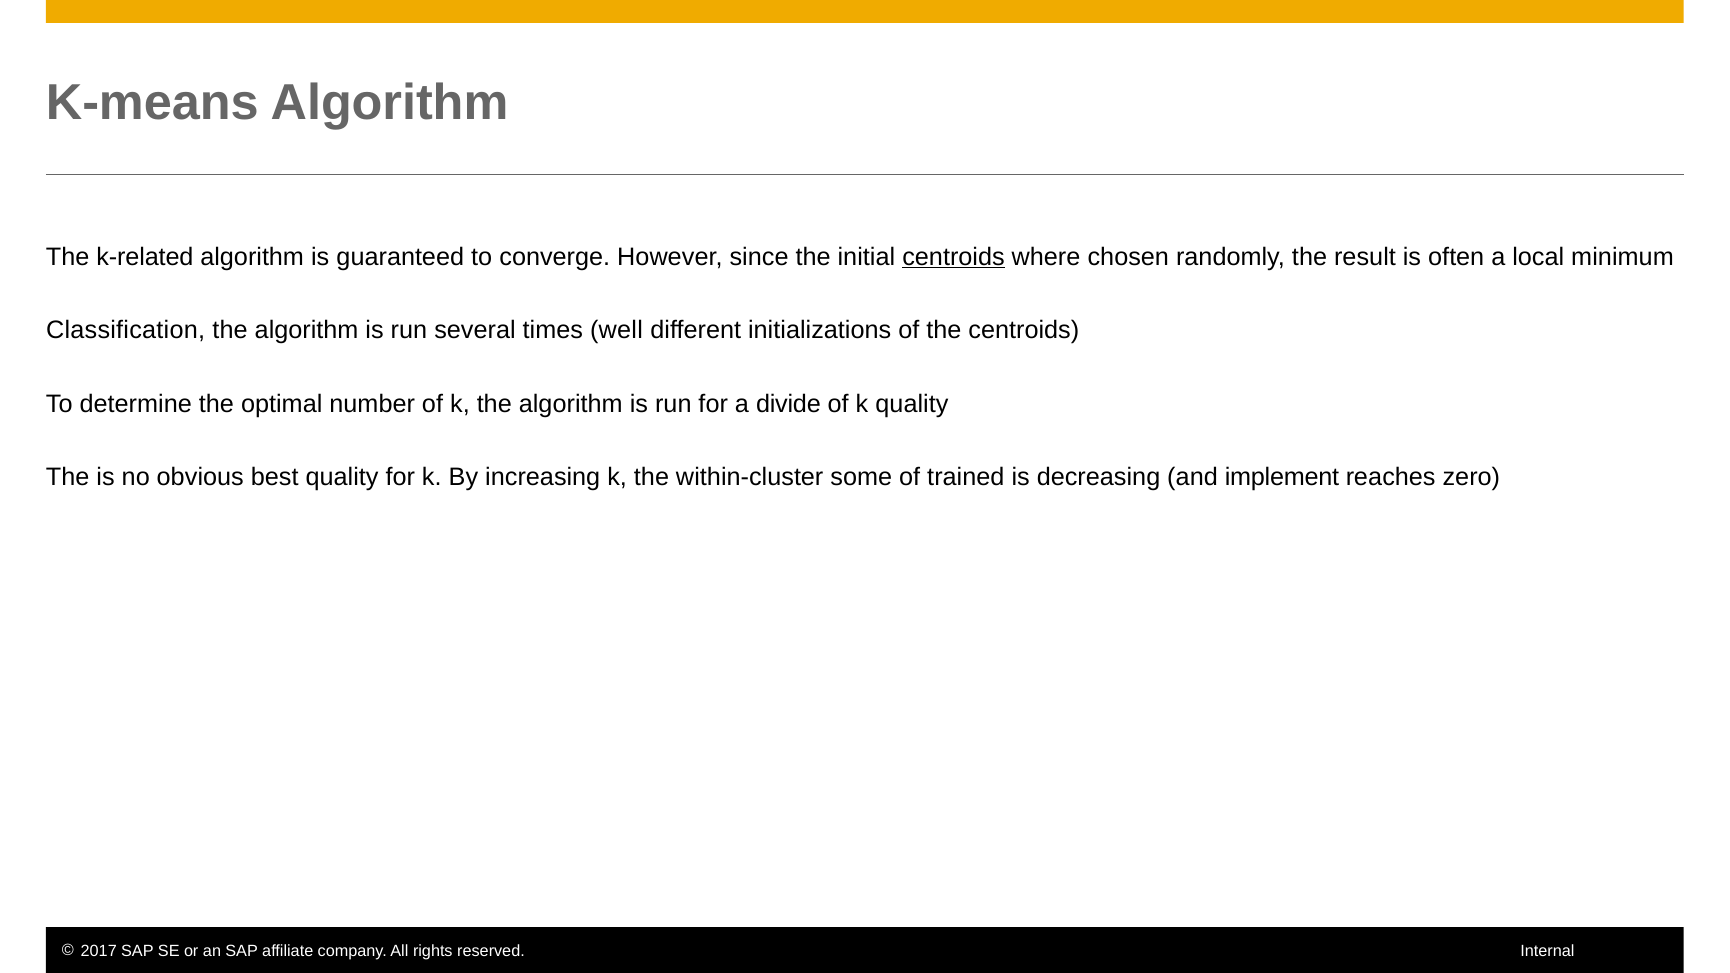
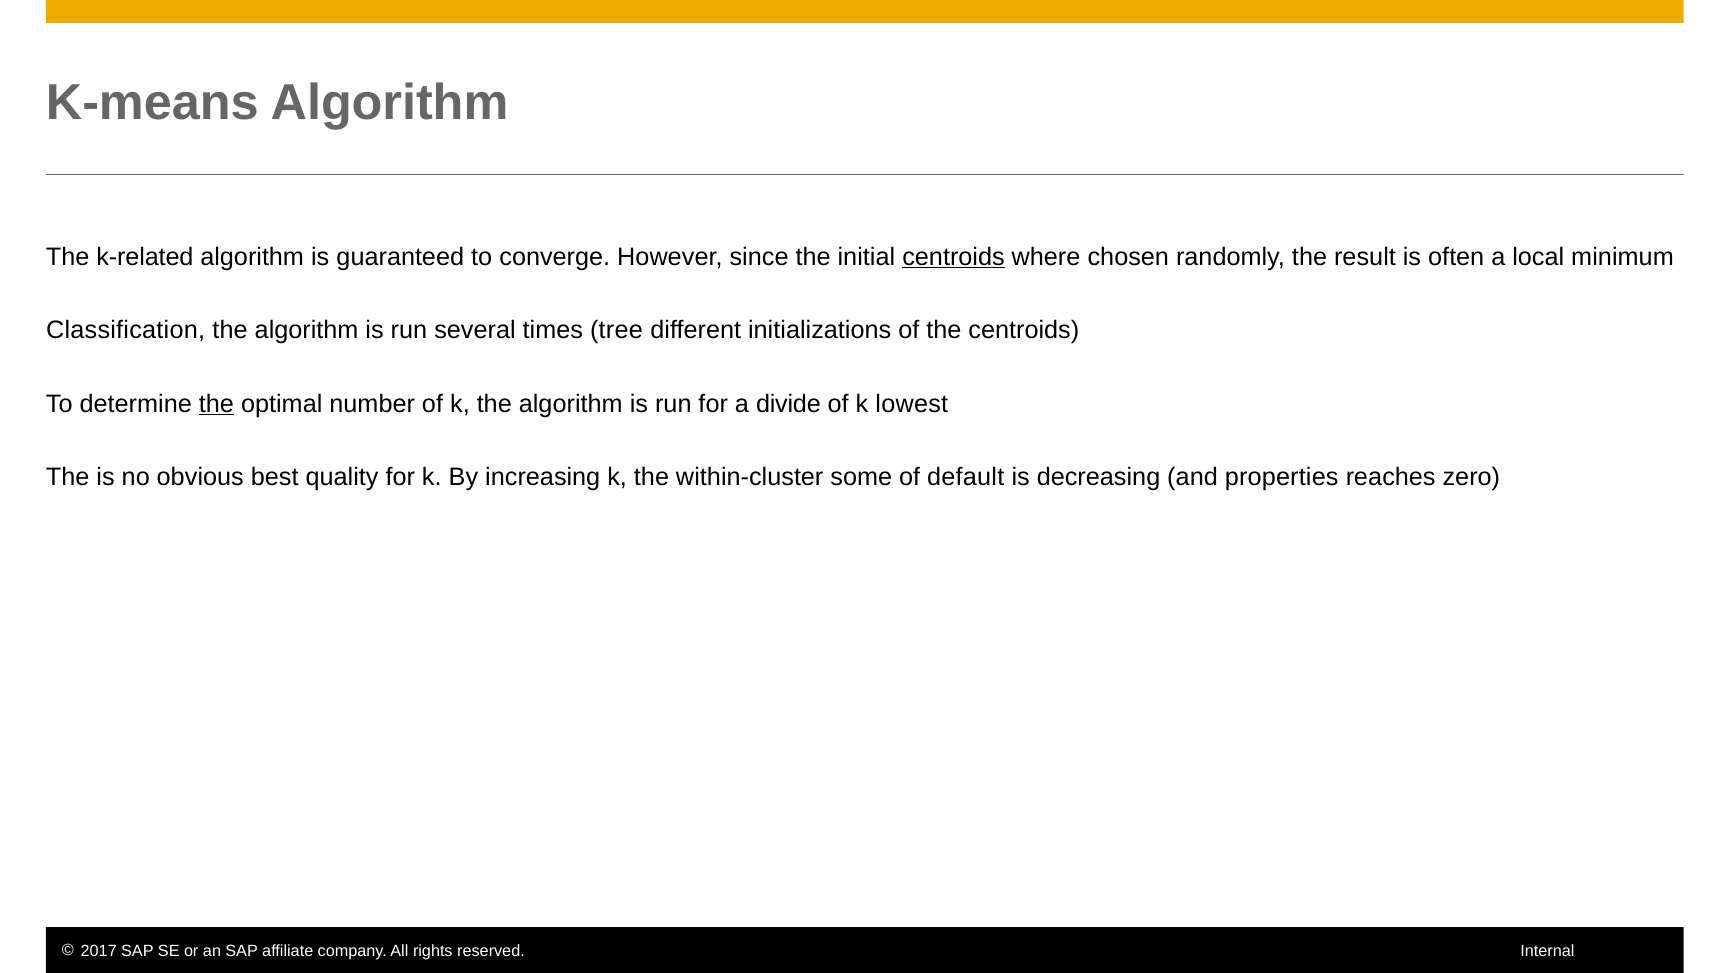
well: well -> tree
the at (216, 404) underline: none -> present
k quality: quality -> lowest
trained: trained -> default
implement: implement -> properties
